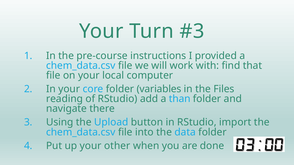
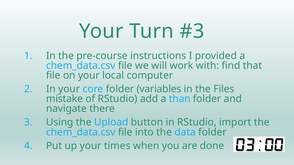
reading: reading -> mistake
other: other -> times
